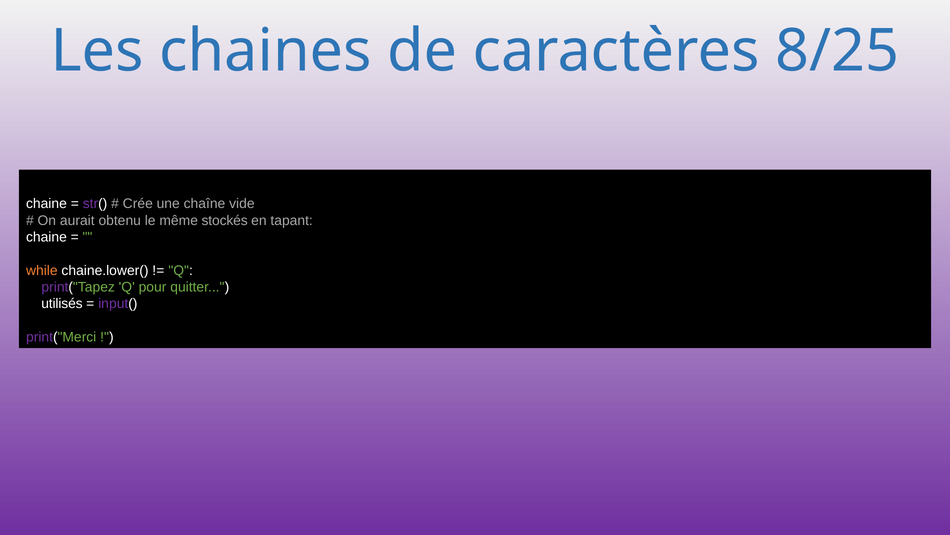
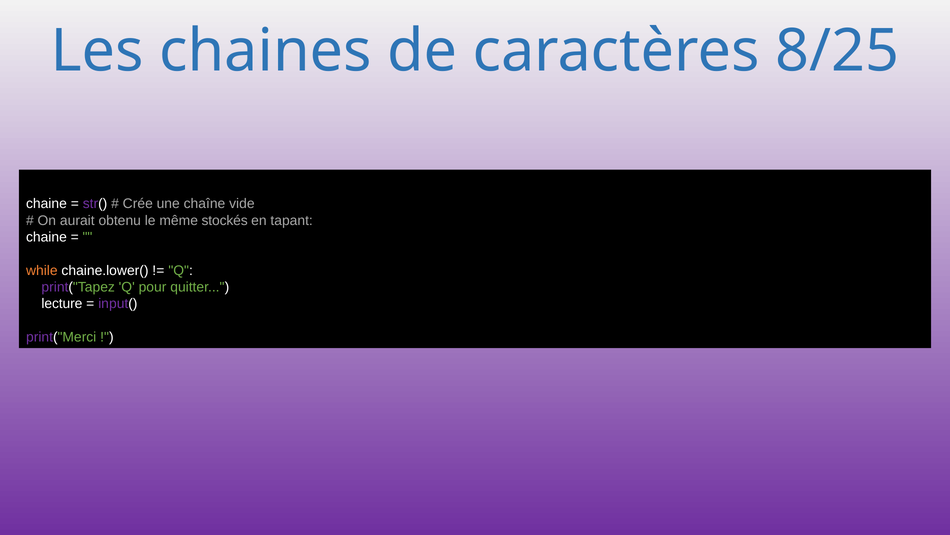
utilisés: utilisés -> lecture
